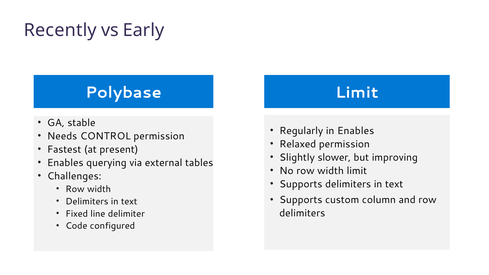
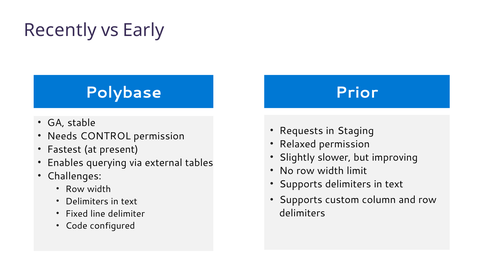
Polybase Limit: Limit -> Prior
Regularly: Regularly -> Requests
in Enables: Enables -> Staging
